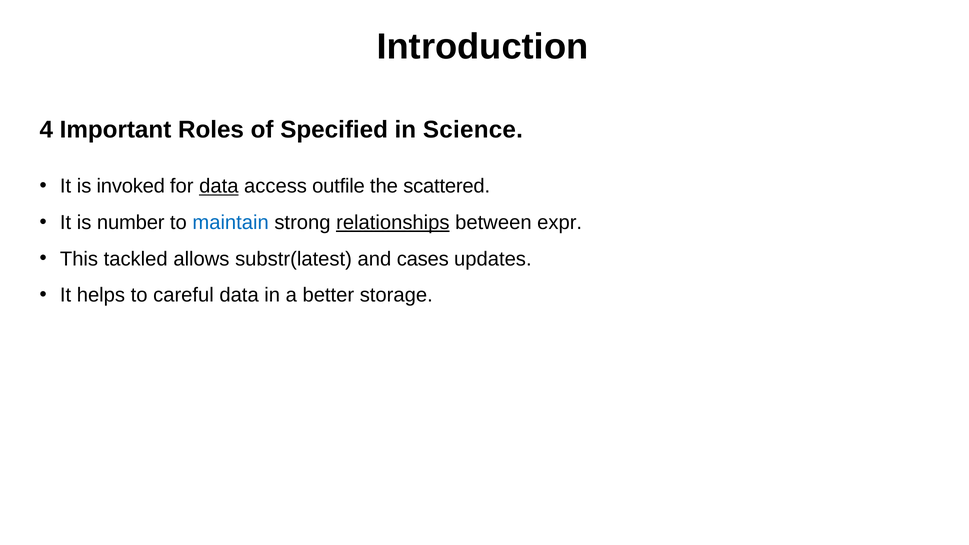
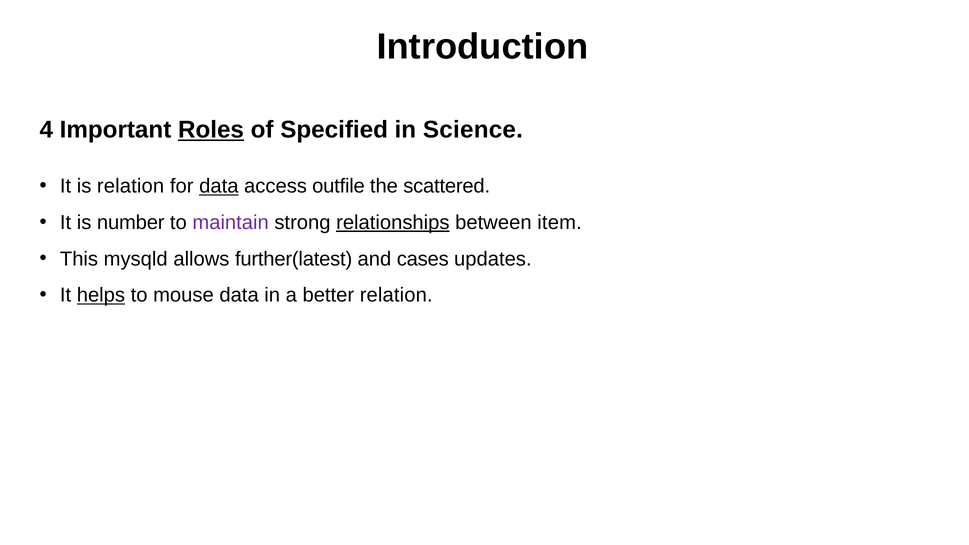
Roles underline: none -> present
is invoked: invoked -> relation
maintain colour: blue -> purple
expr: expr -> item
tackled: tackled -> mysqld
substr(latest: substr(latest -> further(latest
helps underline: none -> present
careful: careful -> mouse
better storage: storage -> relation
